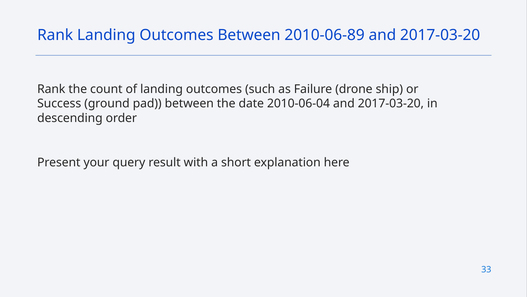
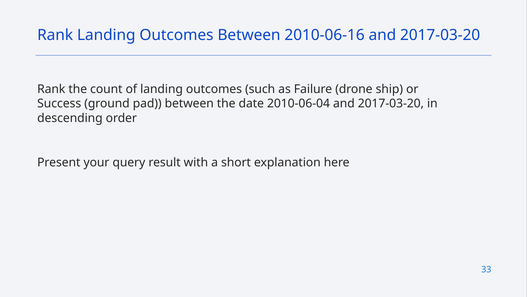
2010-06-89: 2010-06-89 -> 2010-06-16
